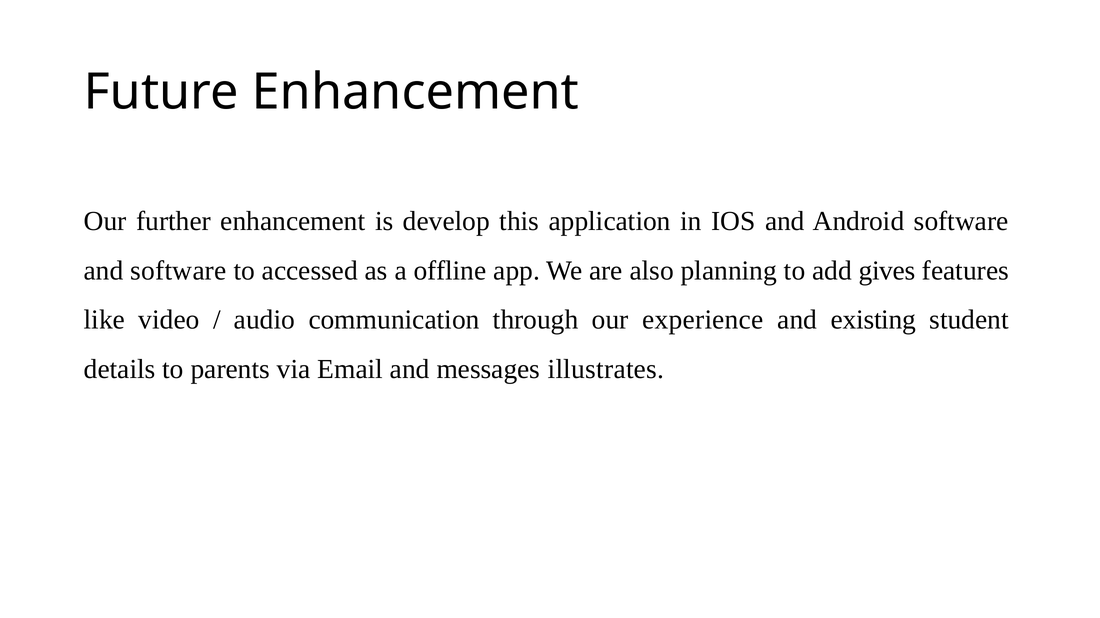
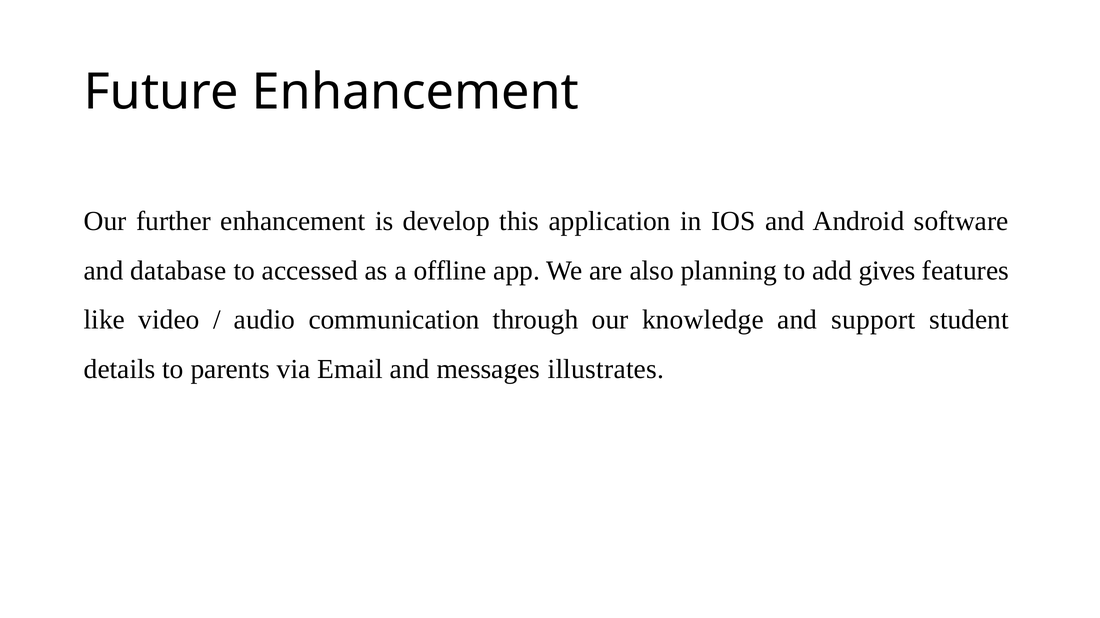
and software: software -> database
experience: experience -> knowledge
existing: existing -> support
